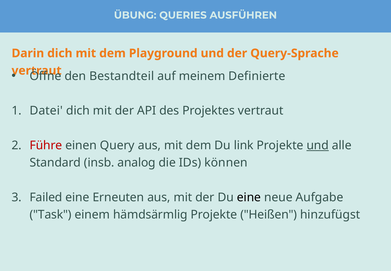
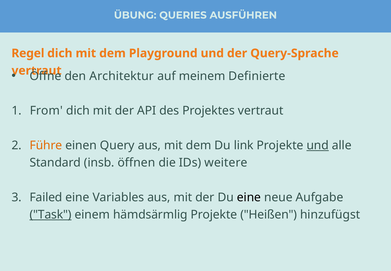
Darin: Darin -> Regel
Bestandteil: Bestandteil -> Architektur
Datei: Datei -> From
Führe colour: red -> orange
analog: analog -> öffnen
können: können -> weitere
Erneuten: Erneuten -> Variables
Task underline: none -> present
